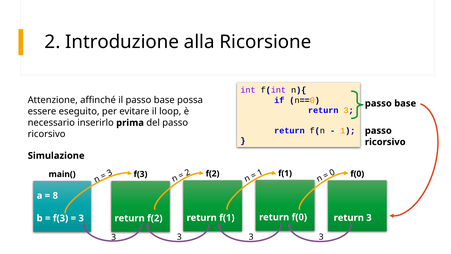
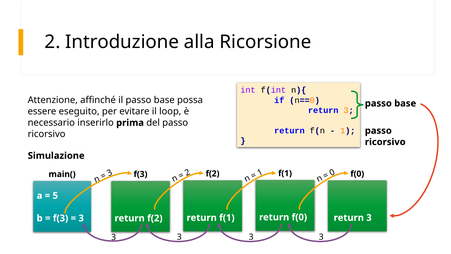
8: 8 -> 5
